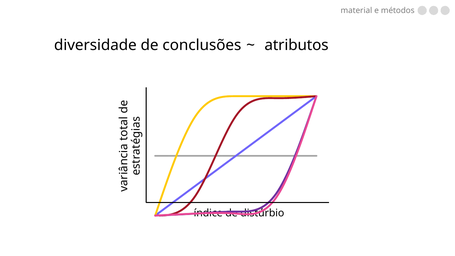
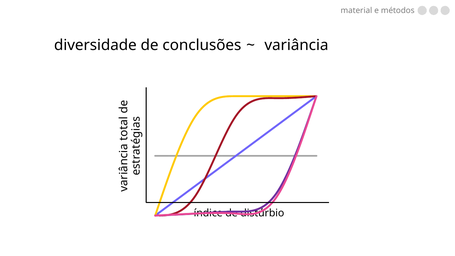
atributos: atributos -> variância
